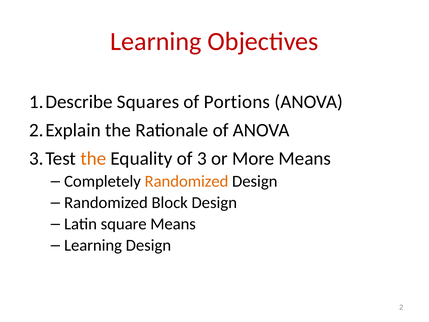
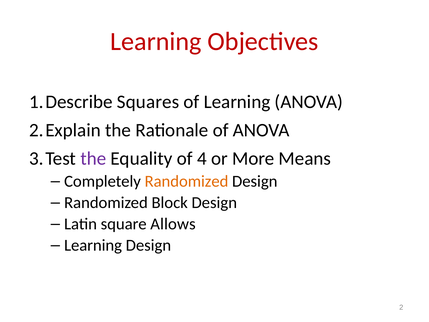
of Portions: Portions -> Learning
the at (93, 158) colour: orange -> purple
3: 3 -> 4
square Means: Means -> Allows
